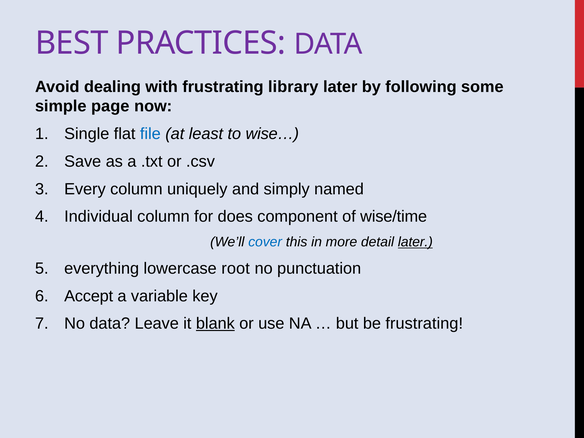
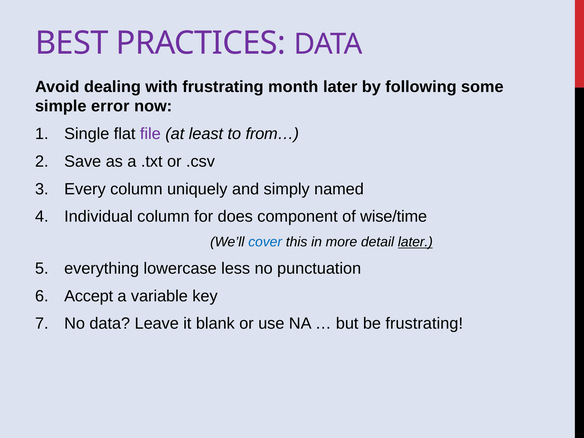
library: library -> month
page: page -> error
file colour: blue -> purple
wise…: wise… -> from…
root: root -> less
blank underline: present -> none
